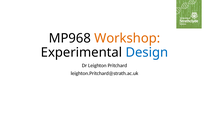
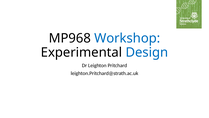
Workshop colour: orange -> blue
